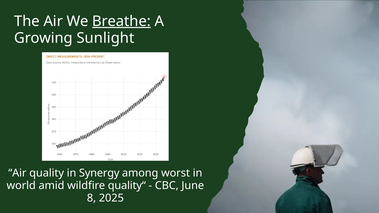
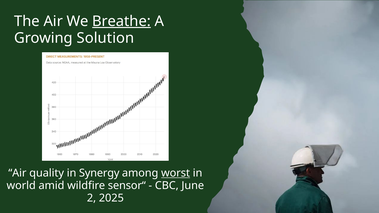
Sunlight: Sunlight -> Solution
worst underline: none -> present
quality“: quality“ -> sensor“
8: 8 -> 2
